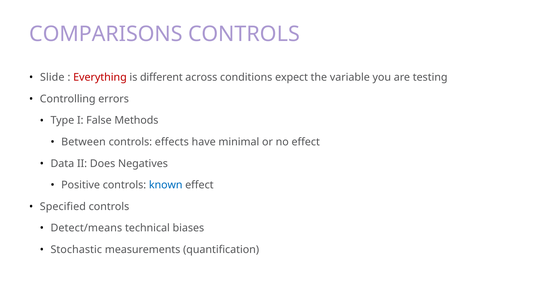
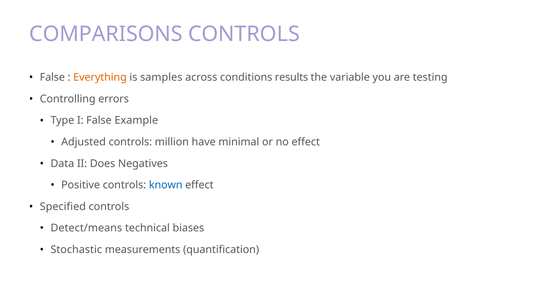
Slide at (52, 78): Slide -> False
Everything colour: red -> orange
different: different -> samples
expect: expect -> results
Methods: Methods -> Example
Between: Between -> Adjusted
effects: effects -> million
